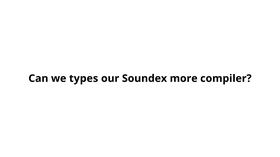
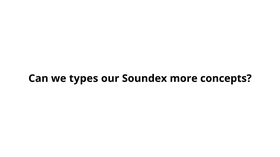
compiler: compiler -> concepts
